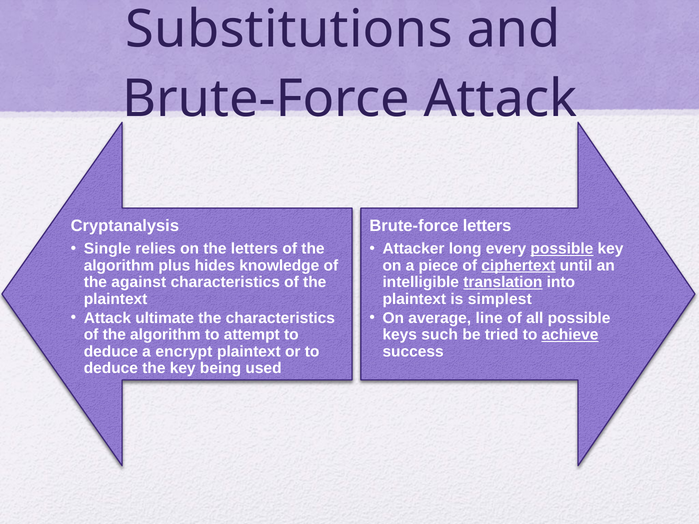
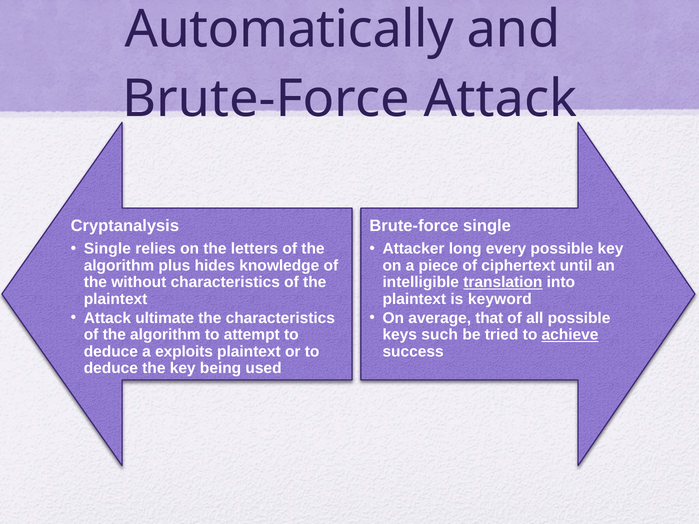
Substitutions: Substitutions -> Automatically
Brute-force letters: letters -> single
possible at (562, 249) underline: present -> none
ciphertext underline: present -> none
against: against -> without
simplest: simplest -> keyword
line: line -> that
encrypt: encrypt -> exploits
